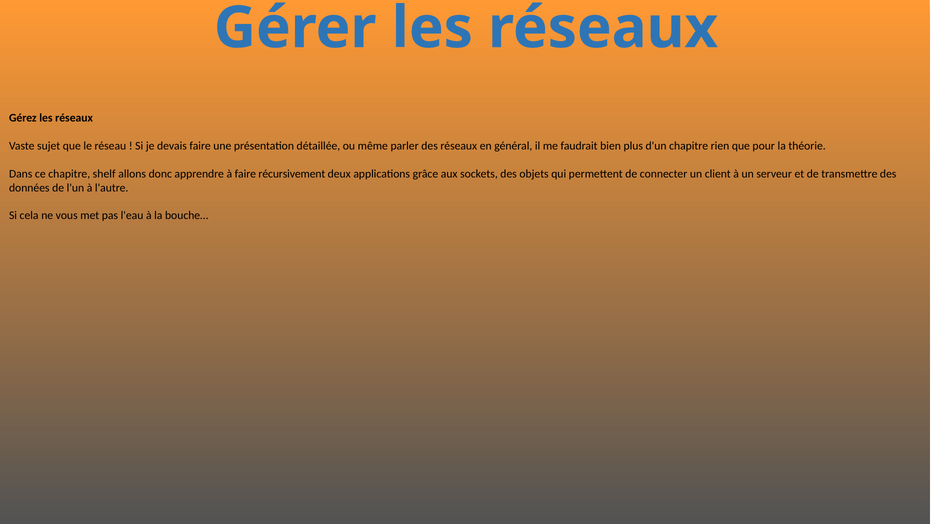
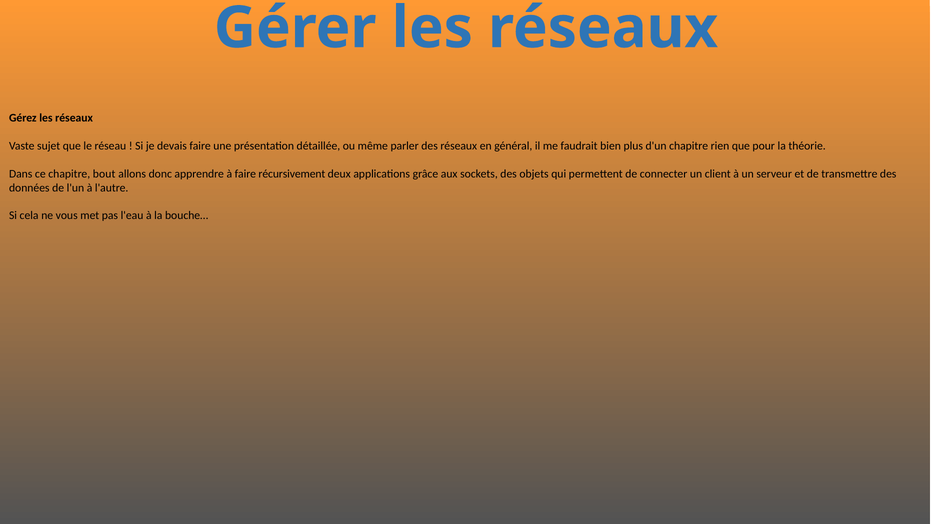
shelf: shelf -> bout
